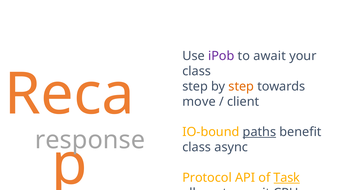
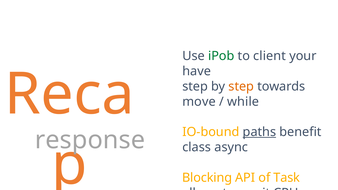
iPob colour: purple -> green
await at (270, 56): await -> client
class at (197, 71): class -> have
client: client -> while
Protocol: Protocol -> Blocking
Task underline: present -> none
